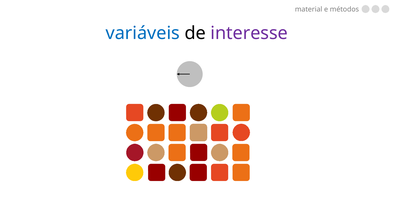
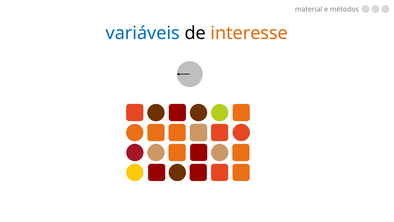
interesse colour: purple -> orange
